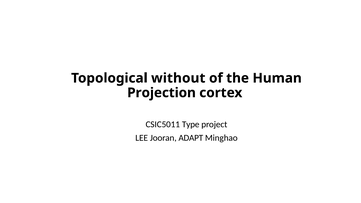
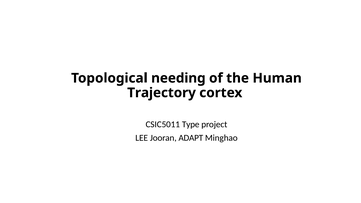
without: without -> needing
Projection: Projection -> Trajectory
